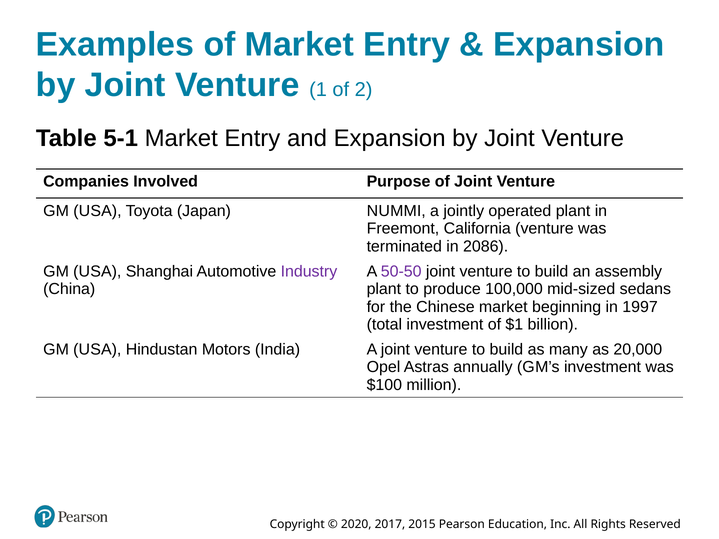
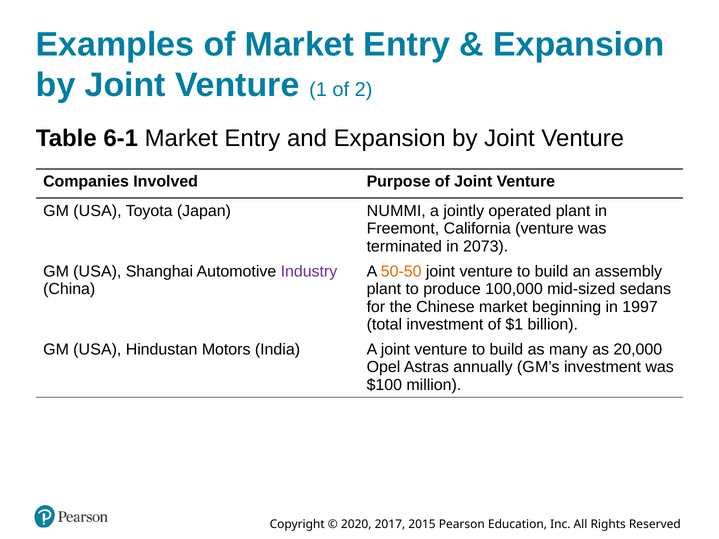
5-1: 5-1 -> 6-1
2086: 2086 -> 2073
50-50 colour: purple -> orange
